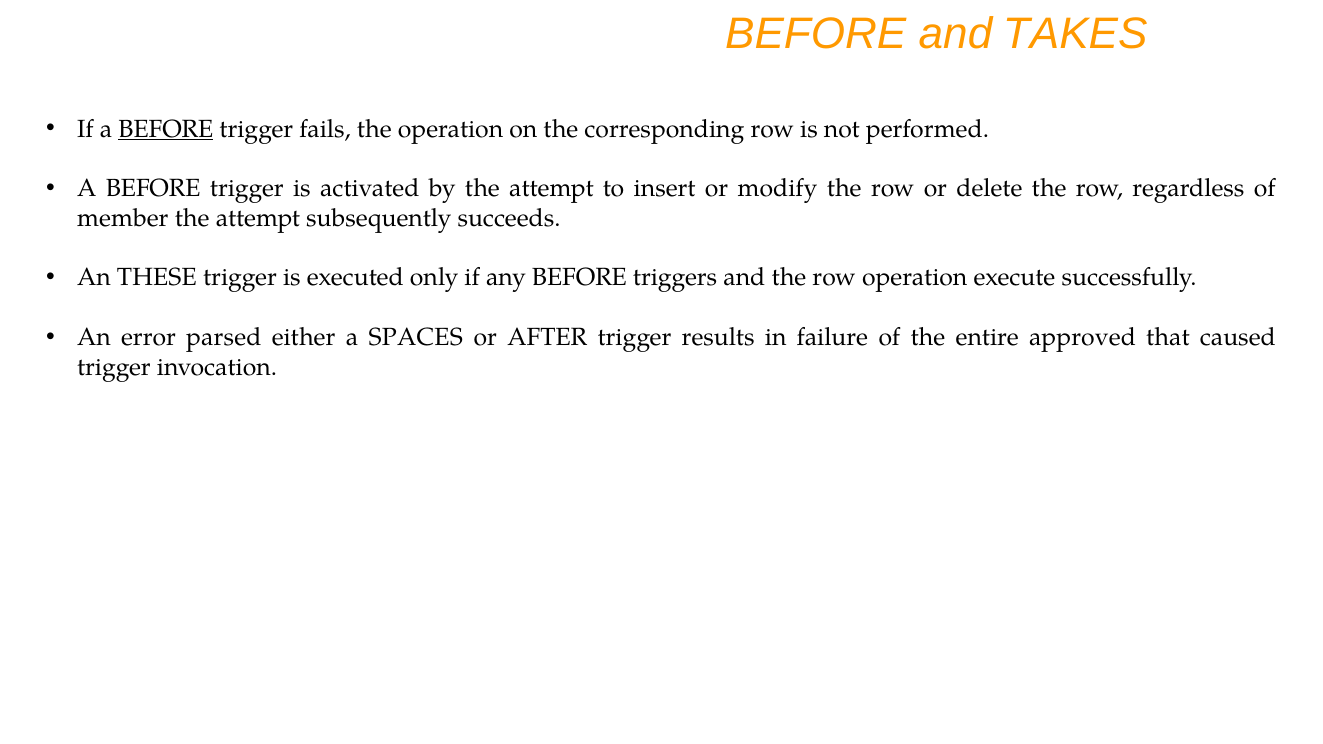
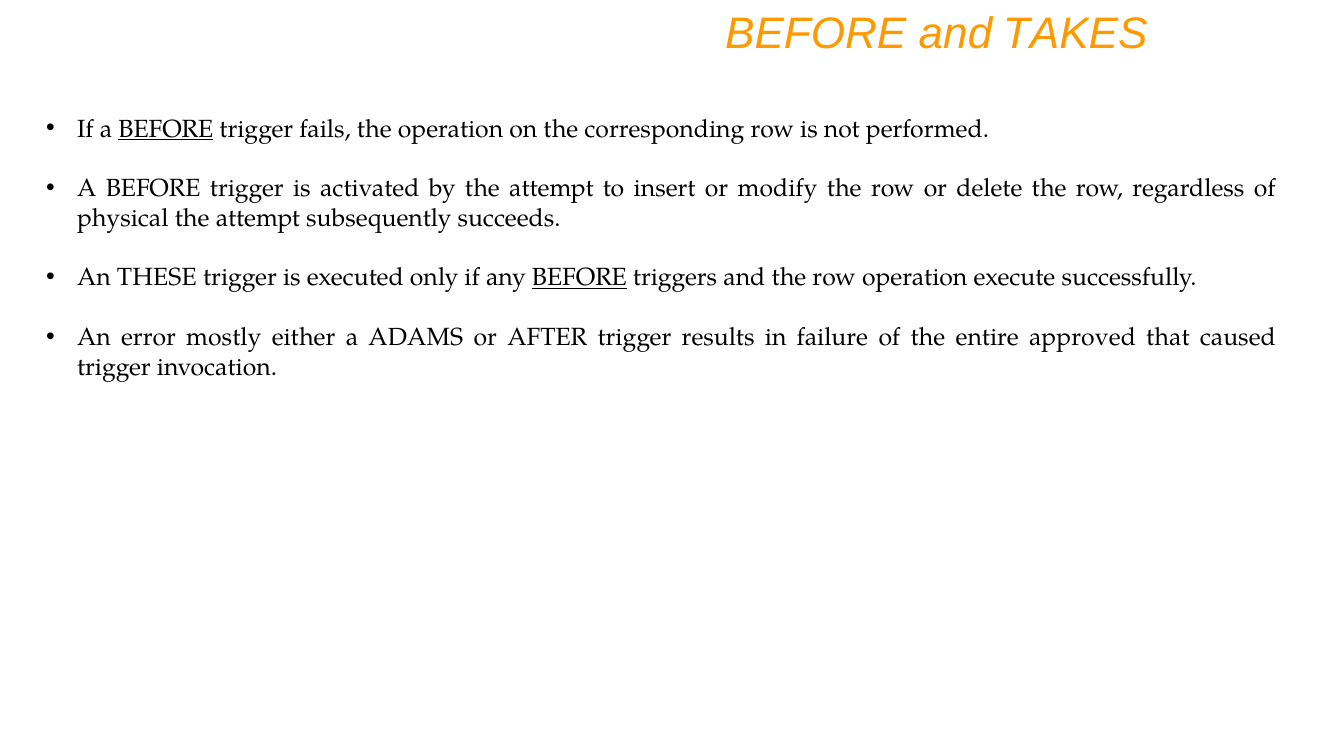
member: member -> physical
BEFORE at (579, 278) underline: none -> present
parsed: parsed -> mostly
SPACES: SPACES -> ADAMS
